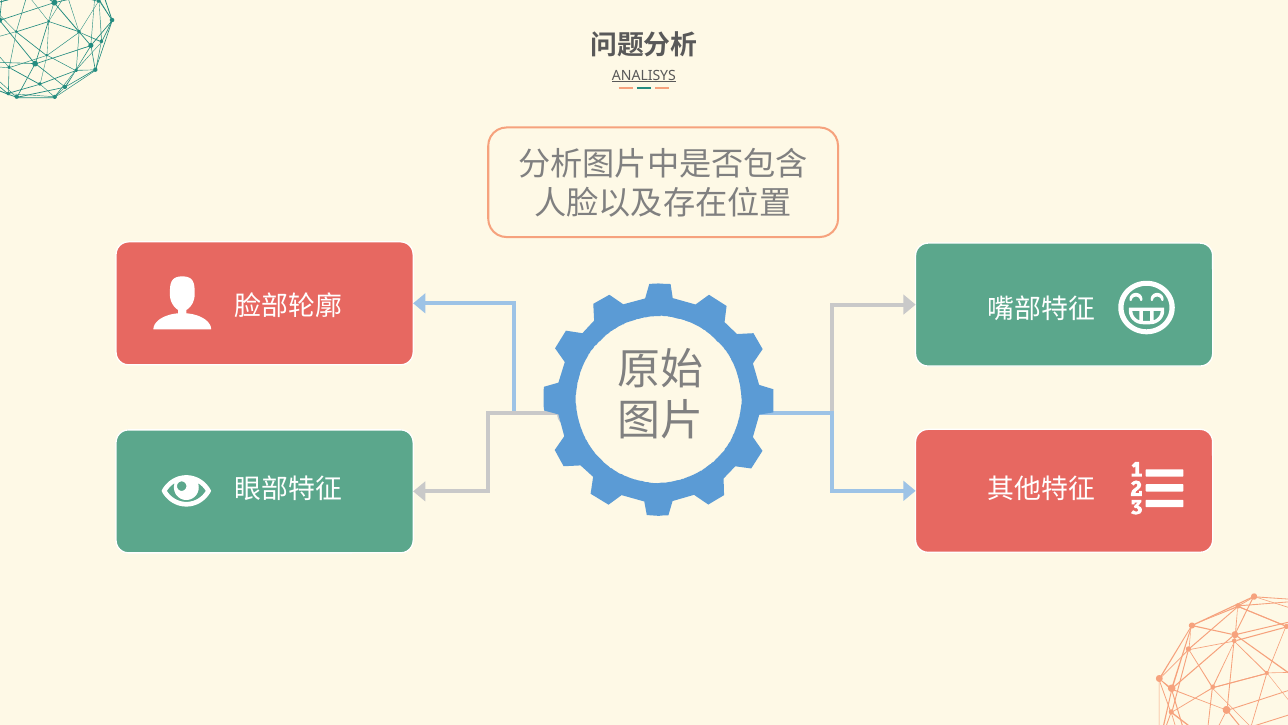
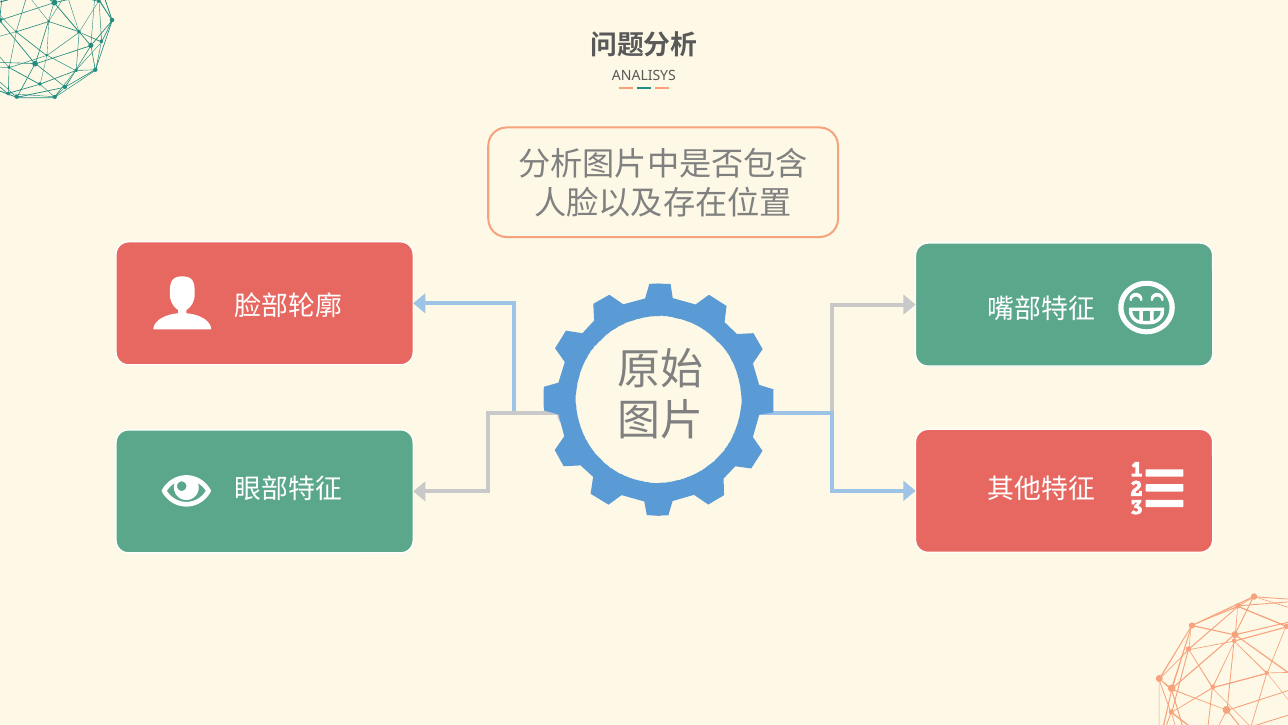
ANALISYS underline: present -> none
